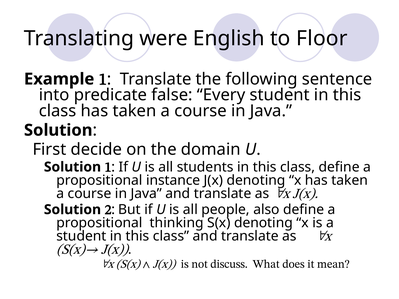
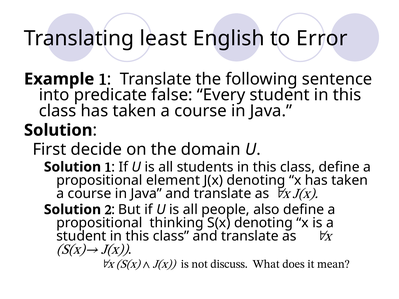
were: were -> least
Floor: Floor -> Error
instance: instance -> element
